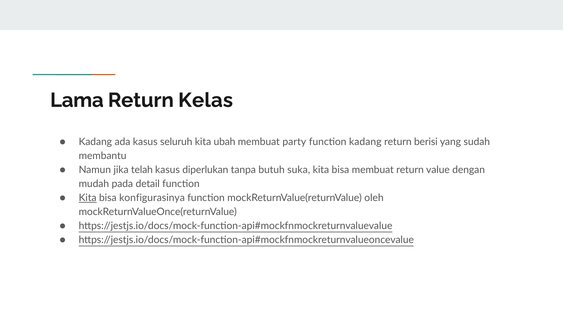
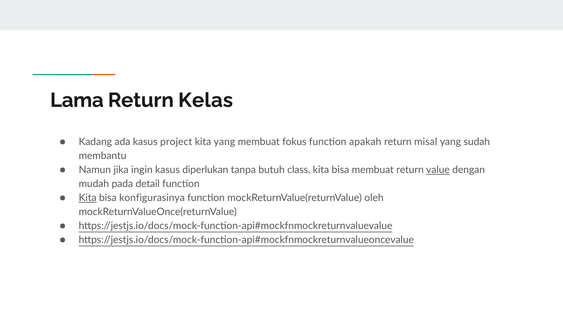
seluruh: seluruh -> project
kita ubah: ubah -> yang
party: party -> fokus
function kadang: kadang -> apakah
berisi: berisi -> misal
telah: telah -> ingin
suka: suka -> class
value underline: none -> present
